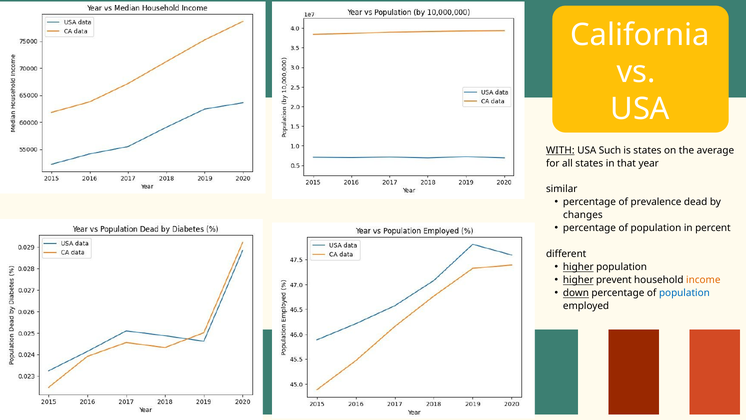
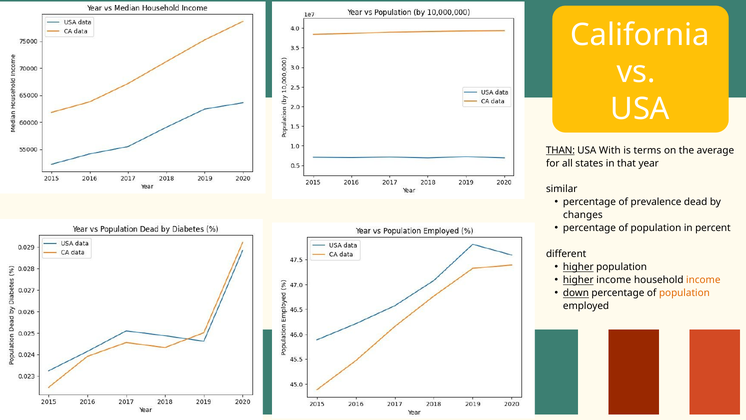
WITH: WITH -> THAN
Such: Such -> With
is states: states -> terms
higher prevent: prevent -> income
population at (684, 293) colour: blue -> orange
